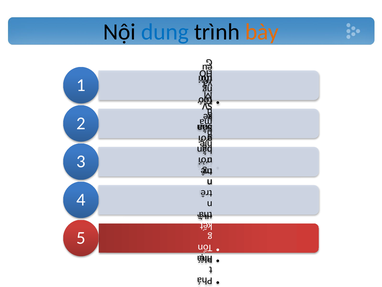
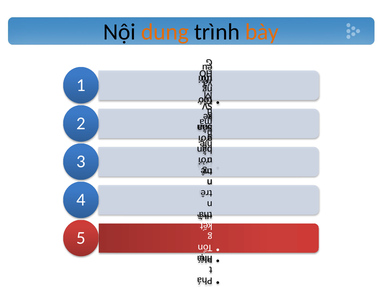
dung colour: blue -> orange
